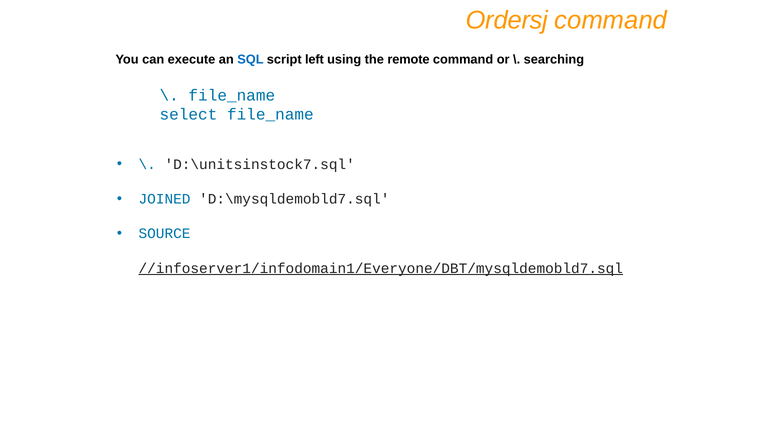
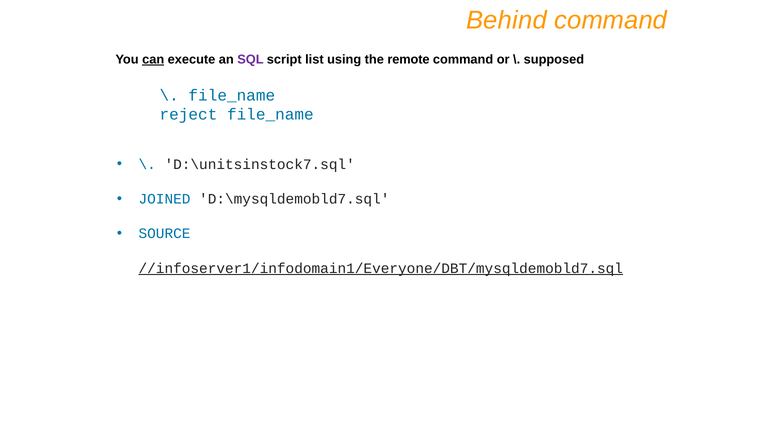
Ordersj: Ordersj -> Behind
can underline: none -> present
SQL colour: blue -> purple
left: left -> list
searching: searching -> supposed
select: select -> reject
